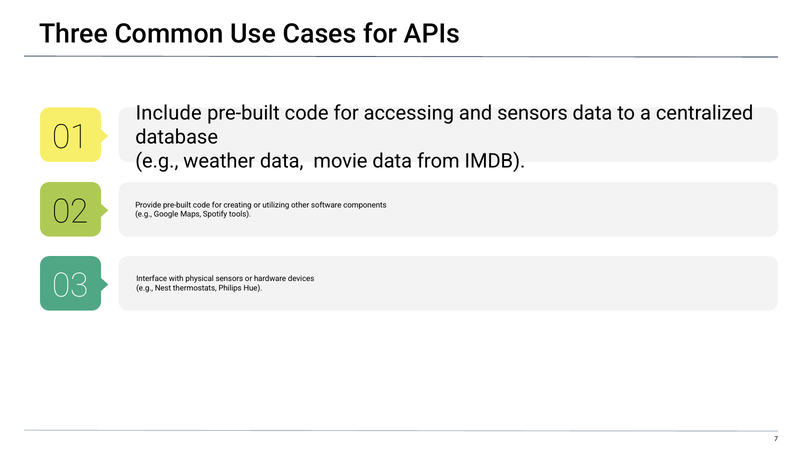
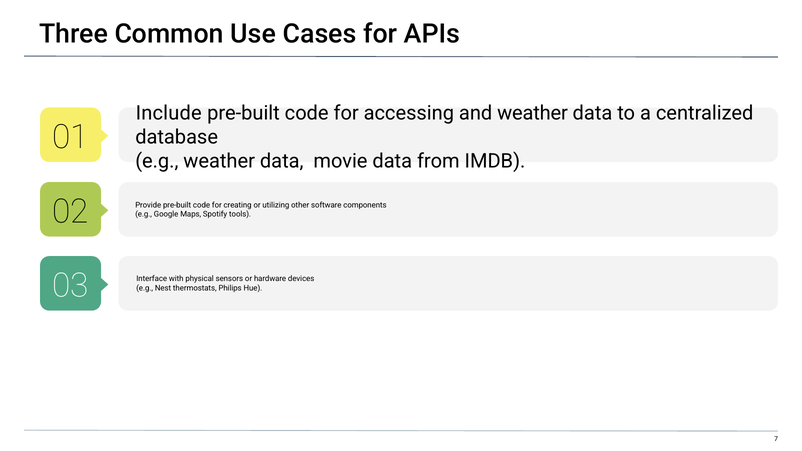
and sensors: sensors -> weather
